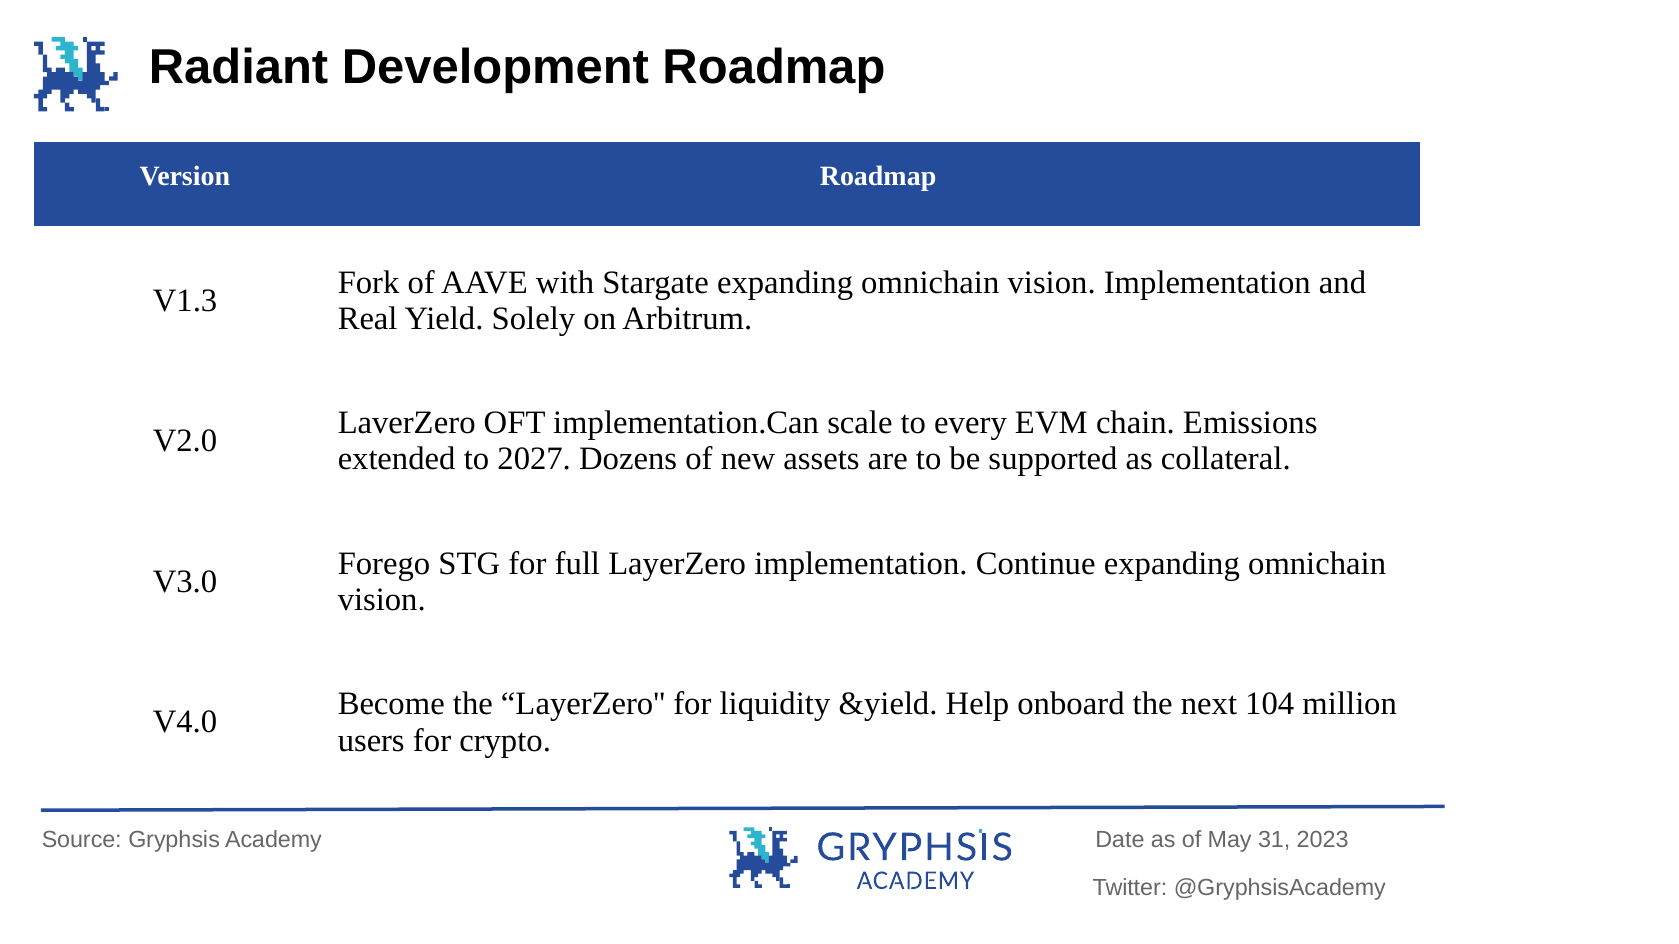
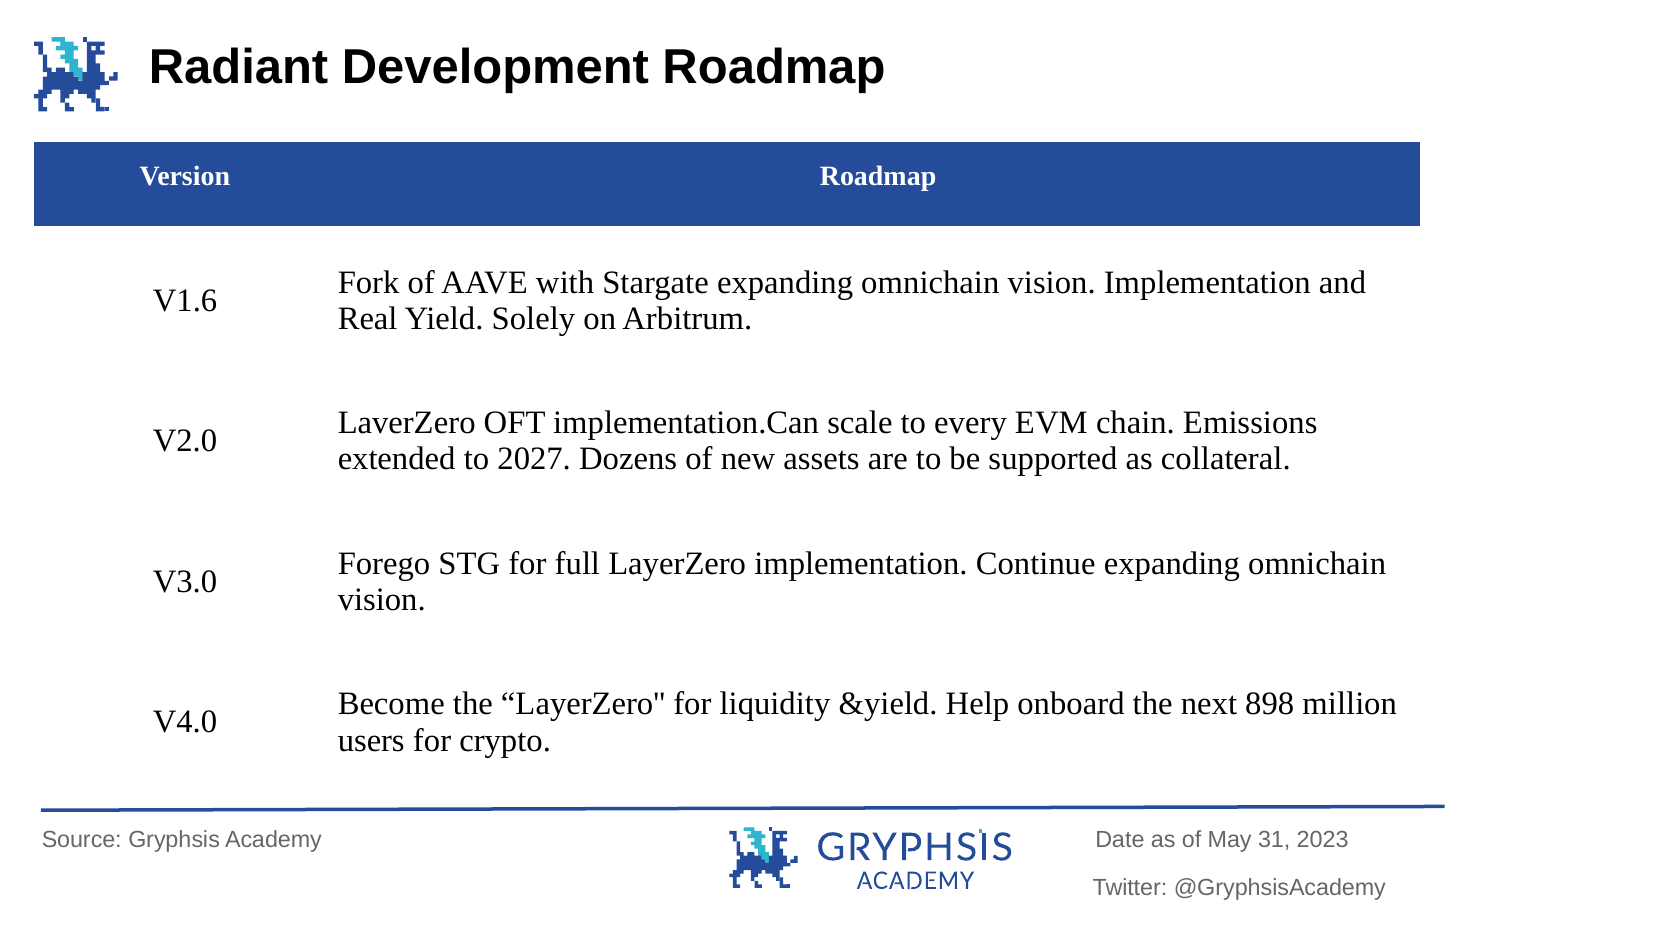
V1.3: V1.3 -> V1.6
104: 104 -> 898
